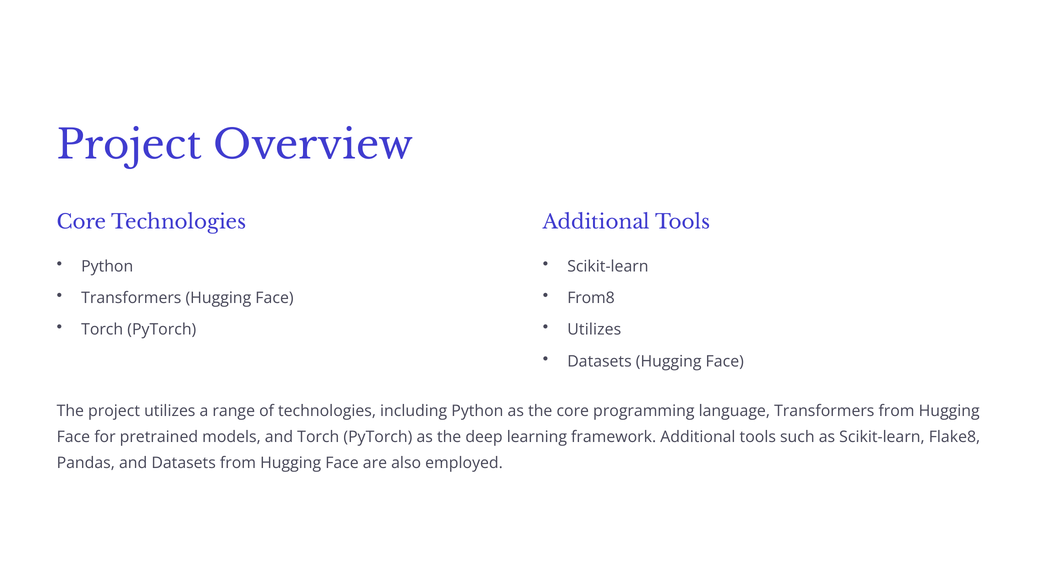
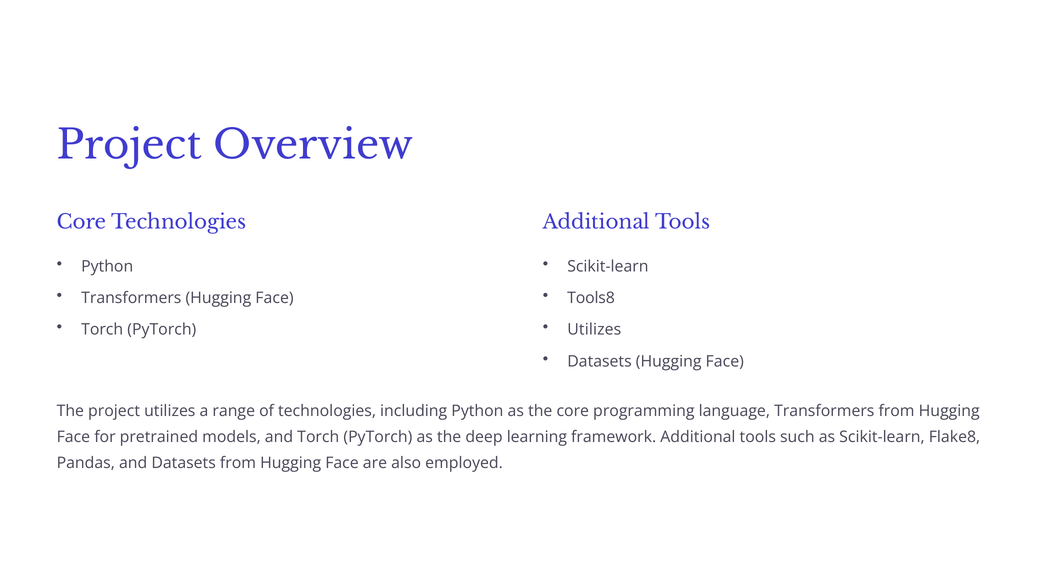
From8: From8 -> Tools8
